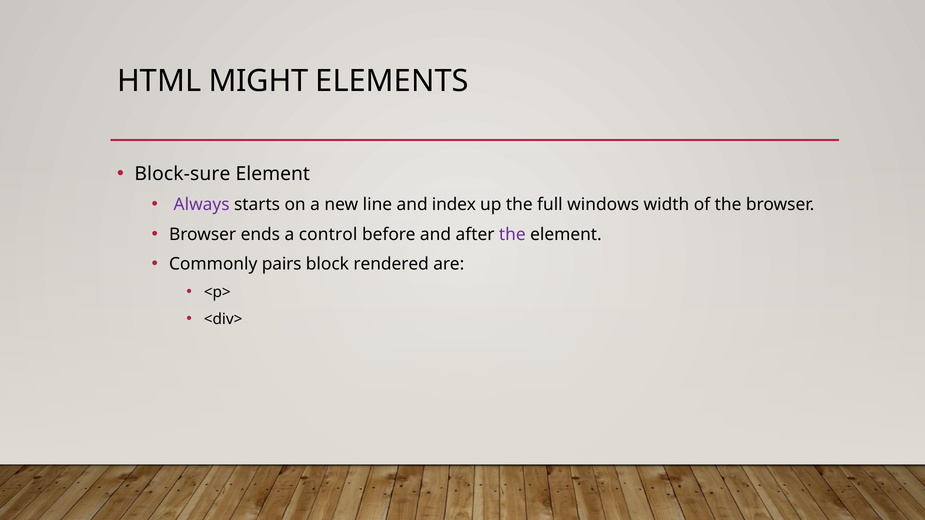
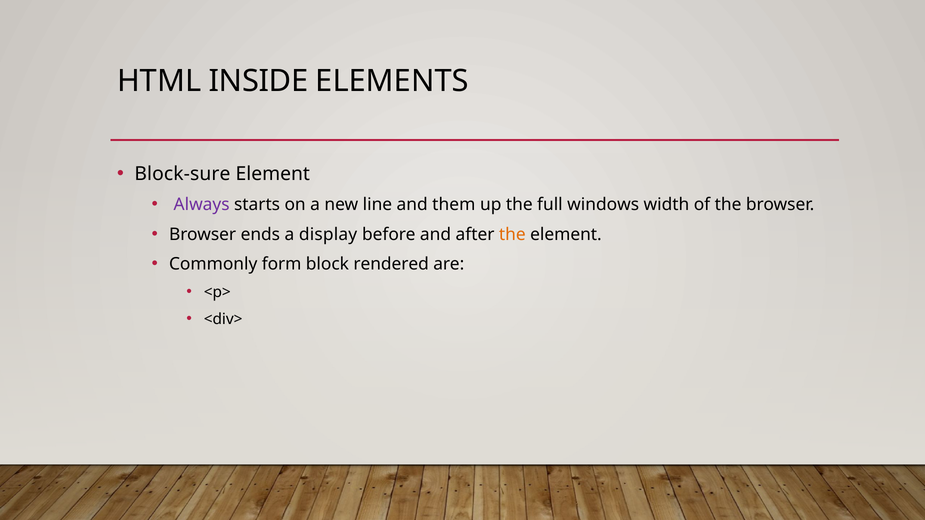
MIGHT: MIGHT -> INSIDE
index: index -> them
control: control -> display
the at (512, 234) colour: purple -> orange
pairs: pairs -> form
